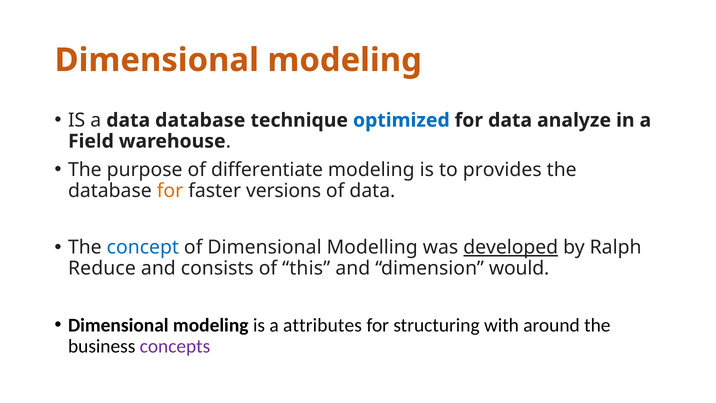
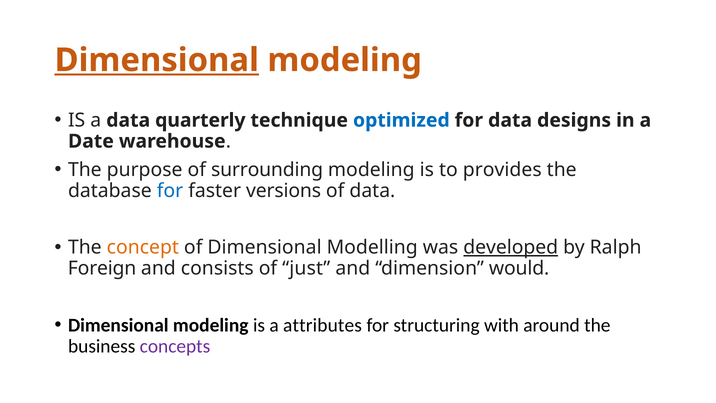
Dimensional at (157, 60) underline: none -> present
data database: database -> quarterly
analyze: analyze -> designs
Field: Field -> Date
differentiate: differentiate -> surrounding
for at (170, 190) colour: orange -> blue
concept colour: blue -> orange
Reduce: Reduce -> Foreign
this: this -> just
